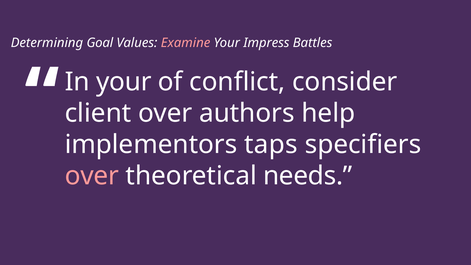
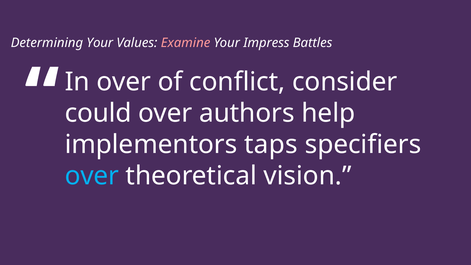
Determining Goal: Goal -> Your
In your: your -> over
client: client -> could
over at (92, 176) colour: pink -> light blue
needs: needs -> vision
